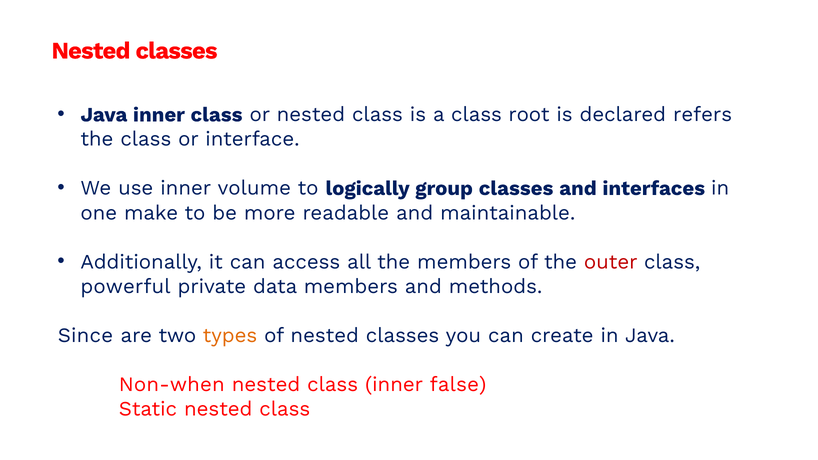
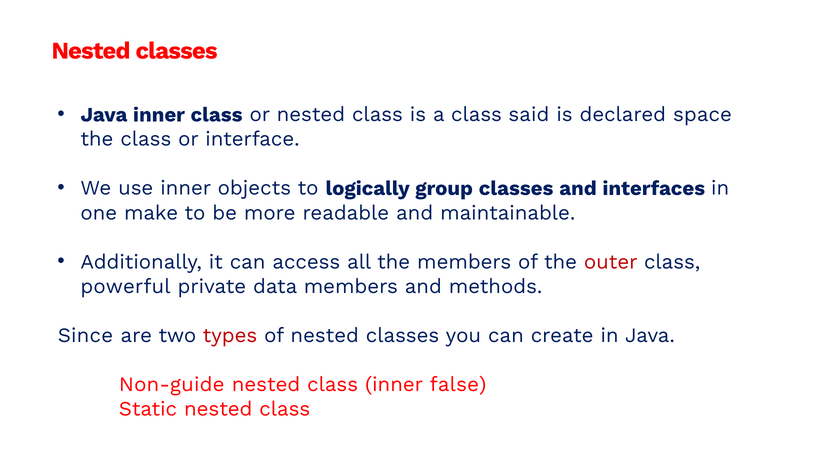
root: root -> said
refers: refers -> space
volume: volume -> objects
types colour: orange -> red
Non-when: Non-when -> Non-guide
